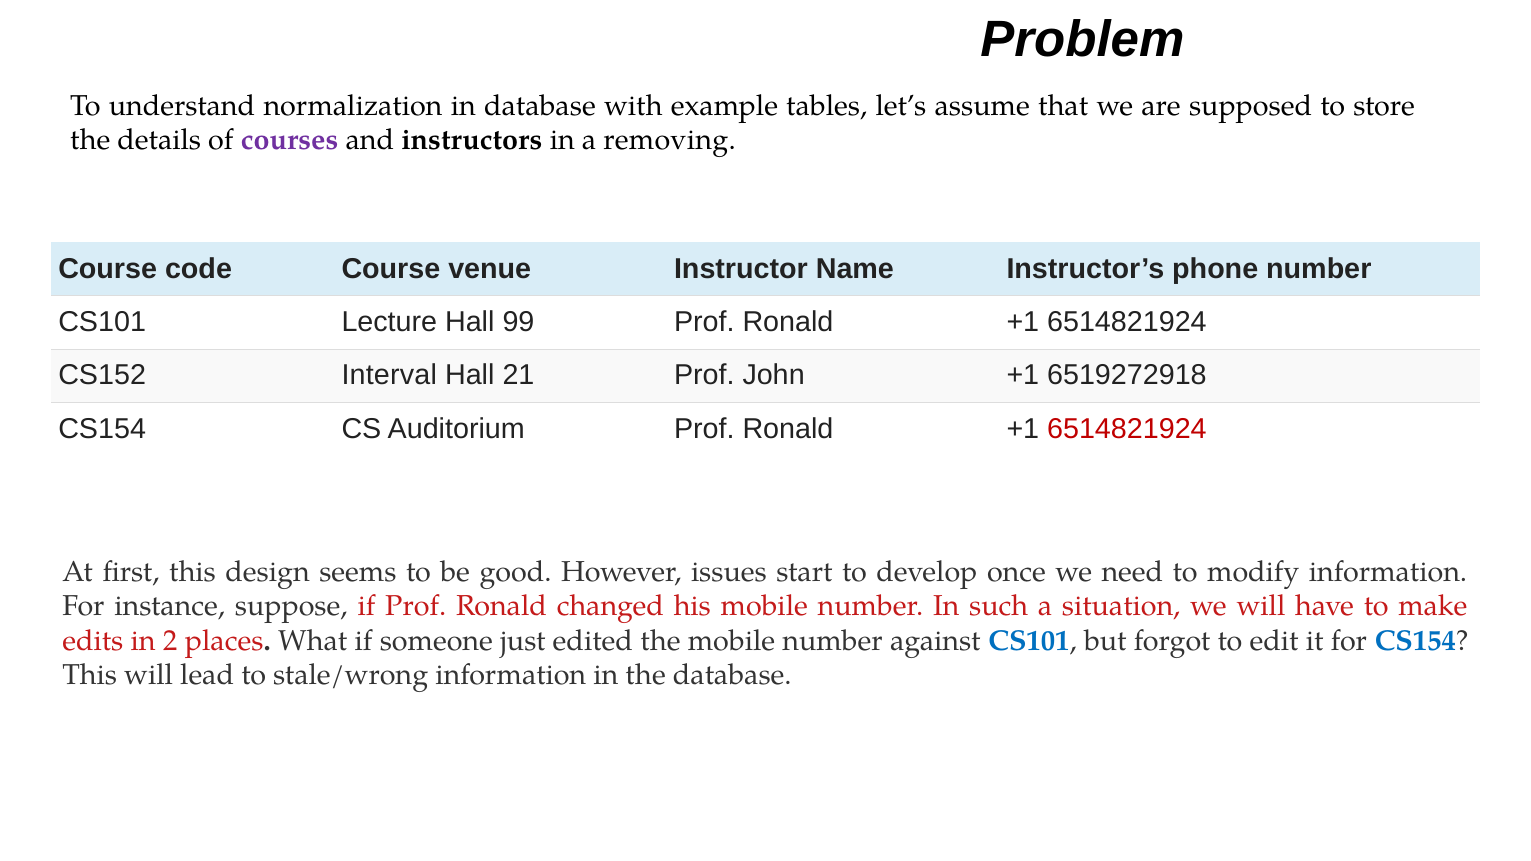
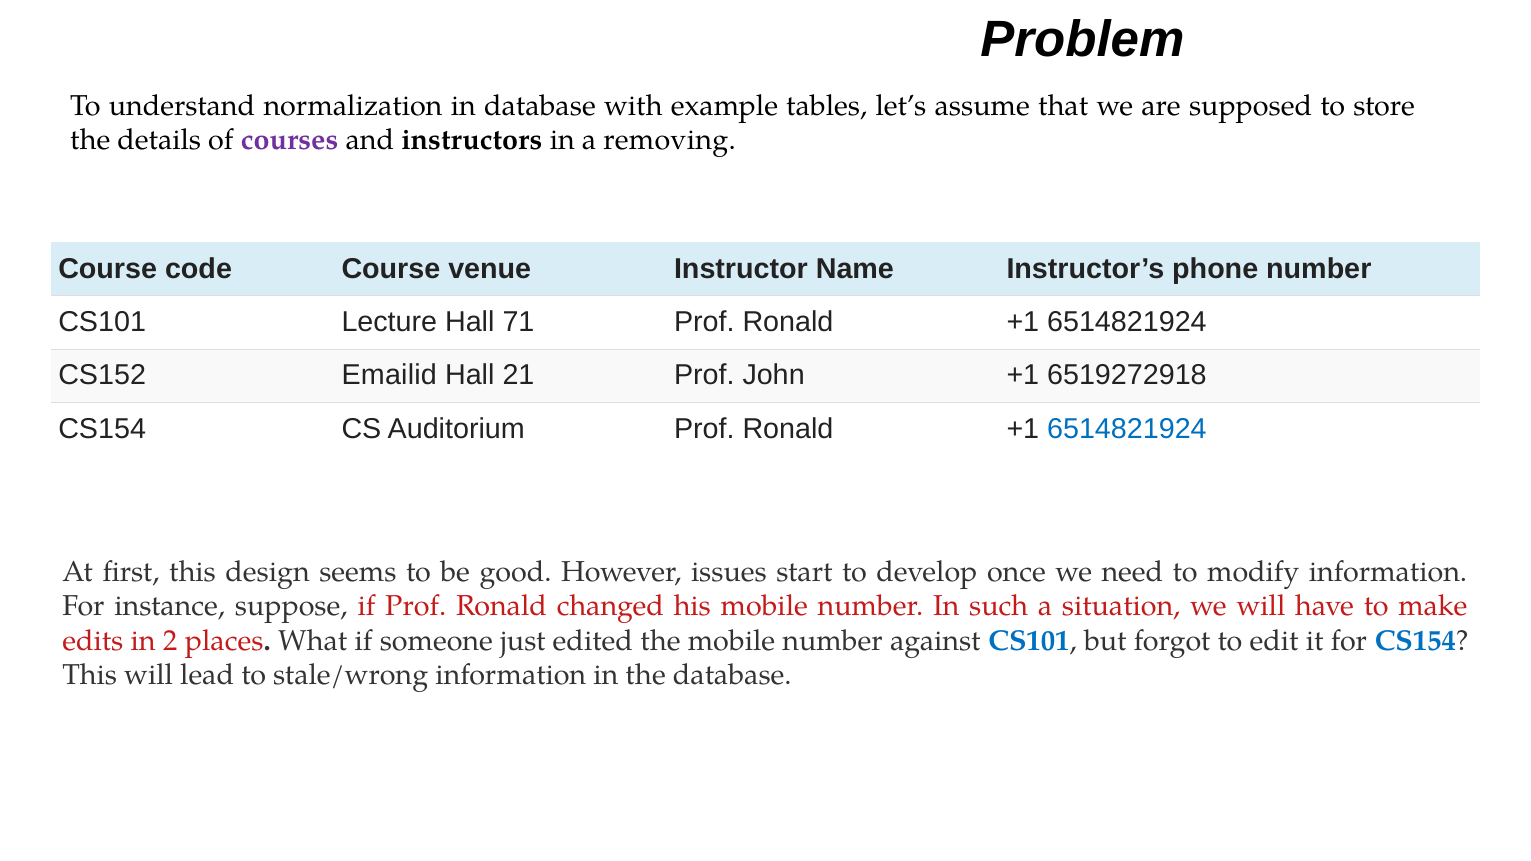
99: 99 -> 71
Interval: Interval -> Emailid
6514821924 at (1127, 429) colour: red -> blue
